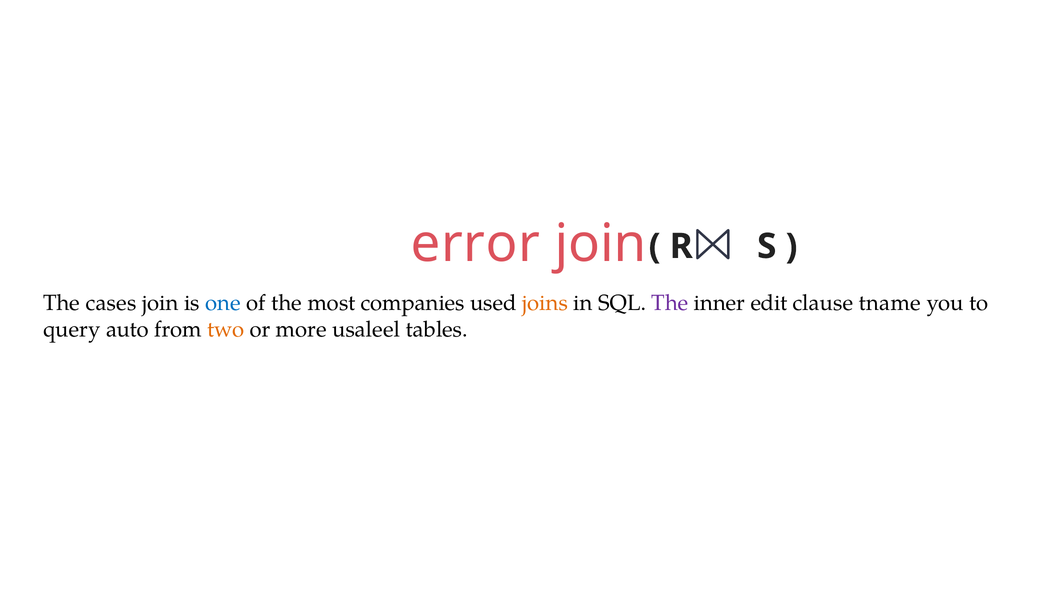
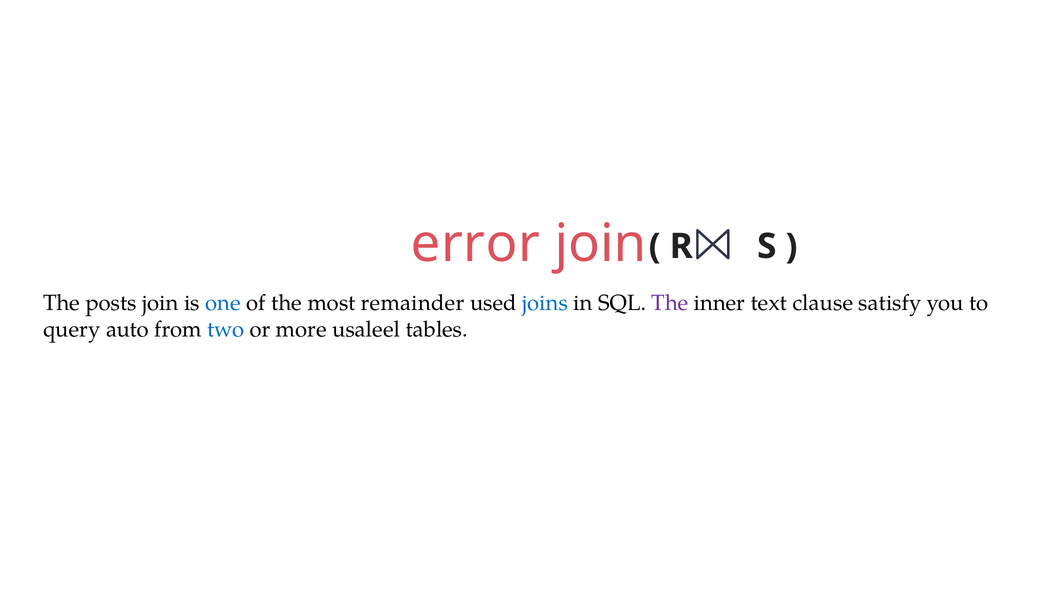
cases: cases -> posts
companies: companies -> remainder
joins colour: orange -> blue
edit: edit -> text
tname: tname -> satisfy
two colour: orange -> blue
